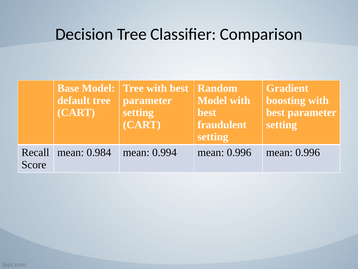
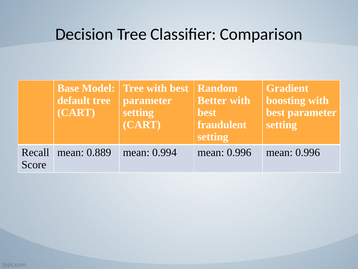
Model at (212, 100): Model -> Better
0.984: 0.984 -> 0.889
